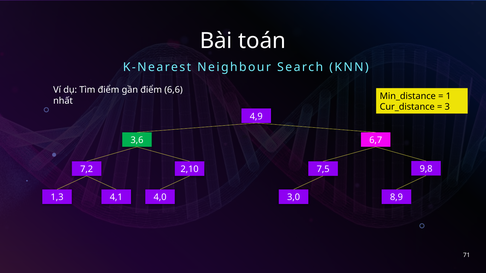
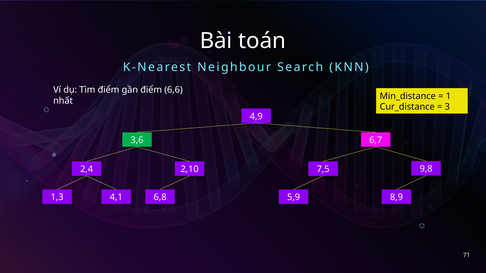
7,2: 7,2 -> 2,4
4,0: 4,0 -> 6,8
3,0: 3,0 -> 5,9
